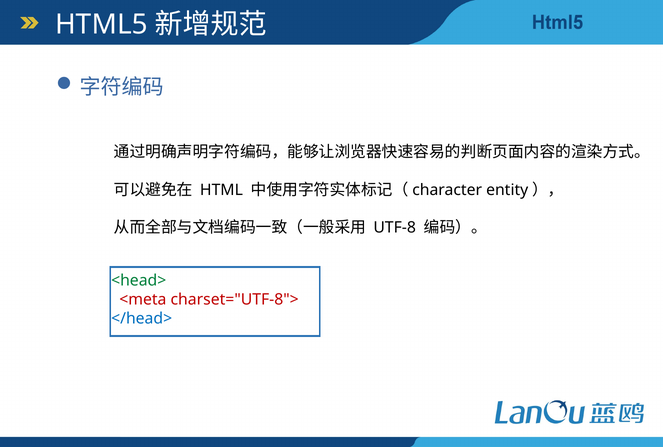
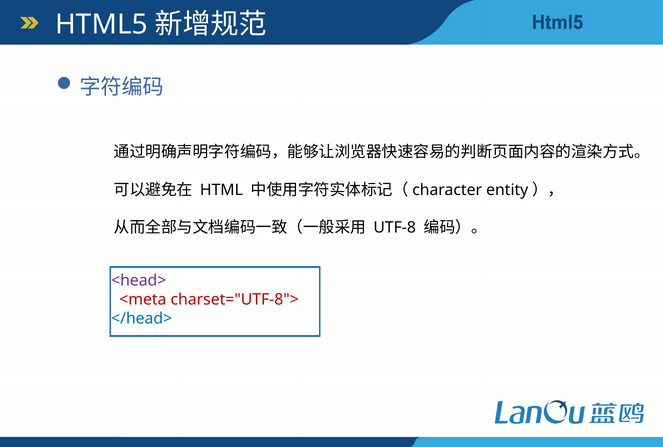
<head> colour: green -> purple
